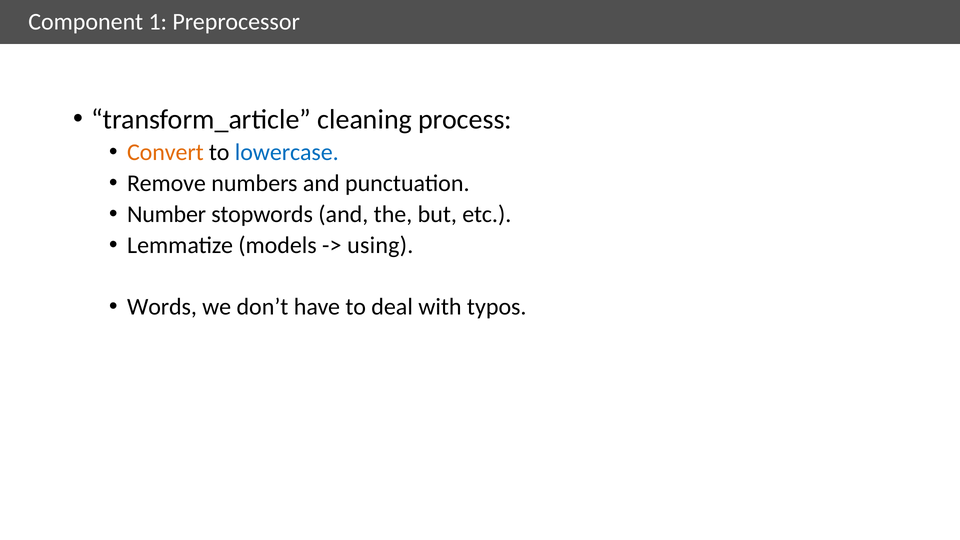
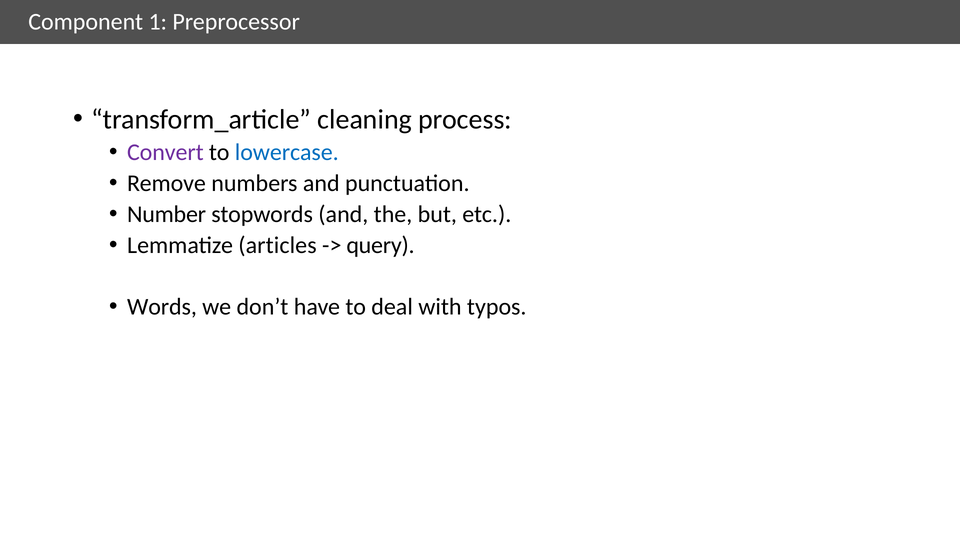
Convert colour: orange -> purple
models: models -> articles
using: using -> query
